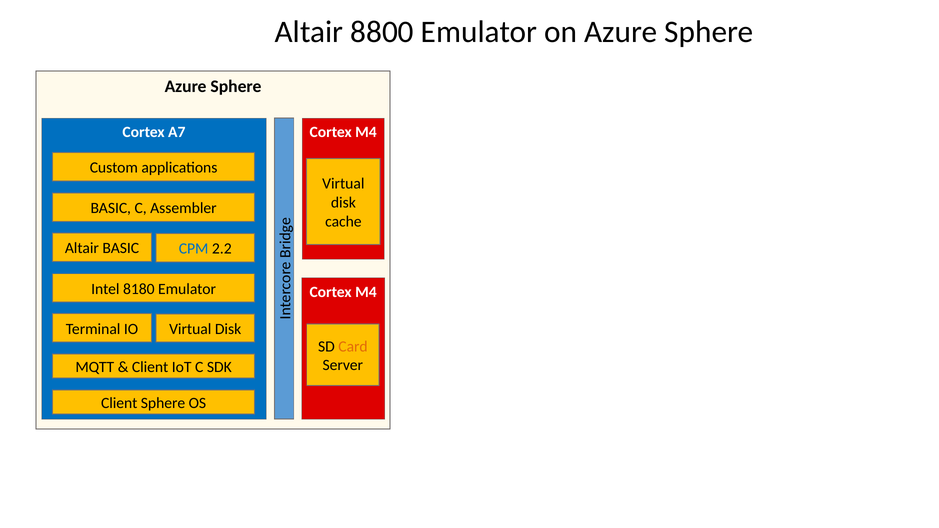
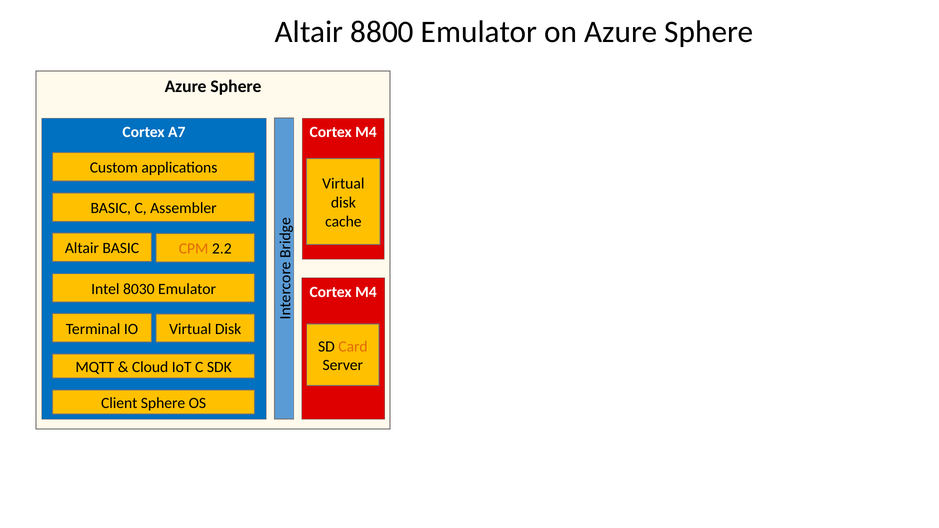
CPM colour: blue -> orange
8180: 8180 -> 8030
Client at (150, 367): Client -> Cloud
